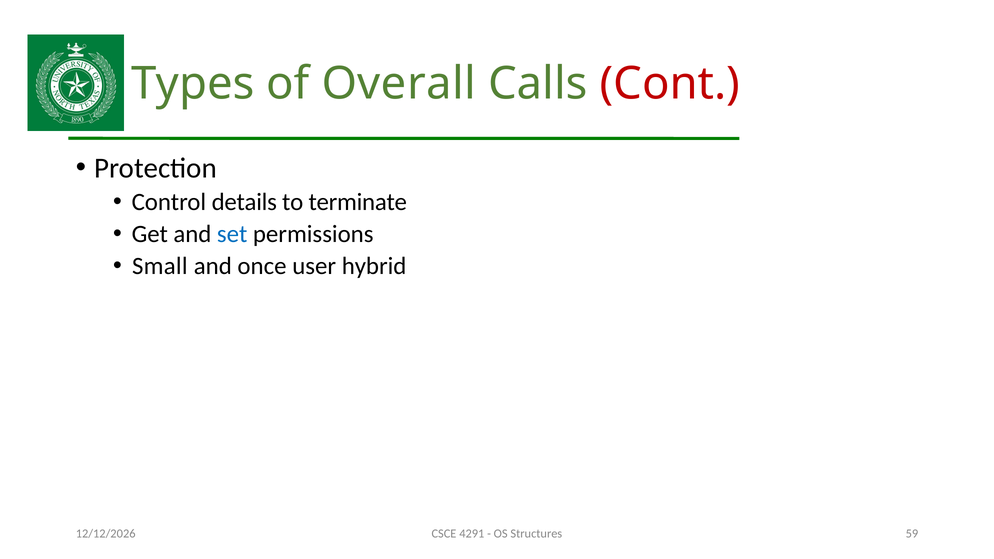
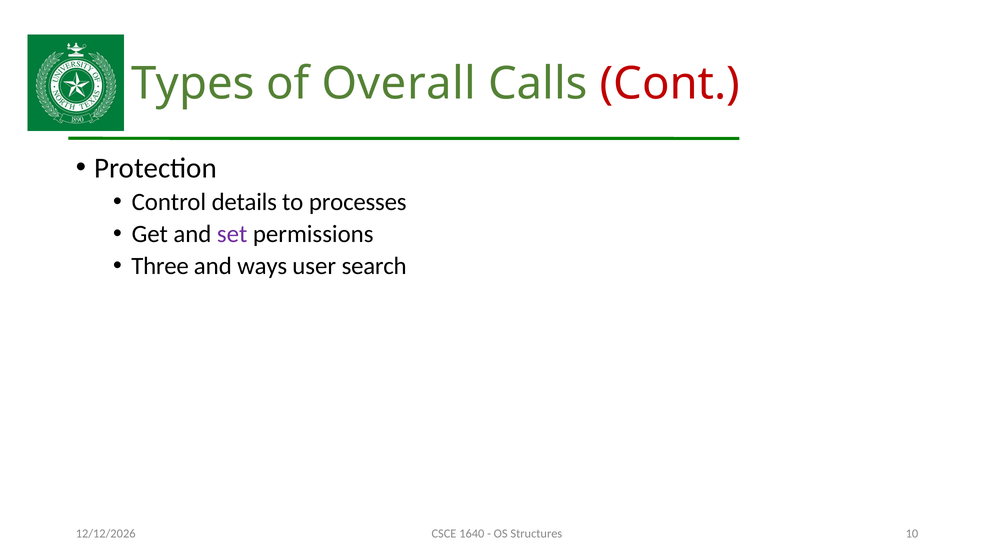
terminate: terminate -> processes
set colour: blue -> purple
Small: Small -> Three
once: once -> ways
hybrid: hybrid -> search
4291: 4291 -> 1640
59: 59 -> 10
